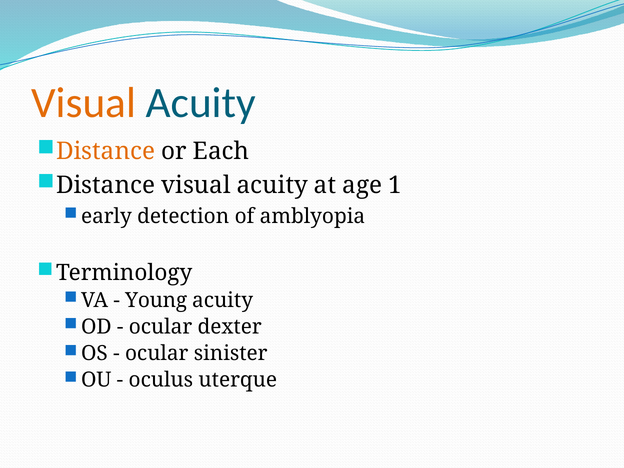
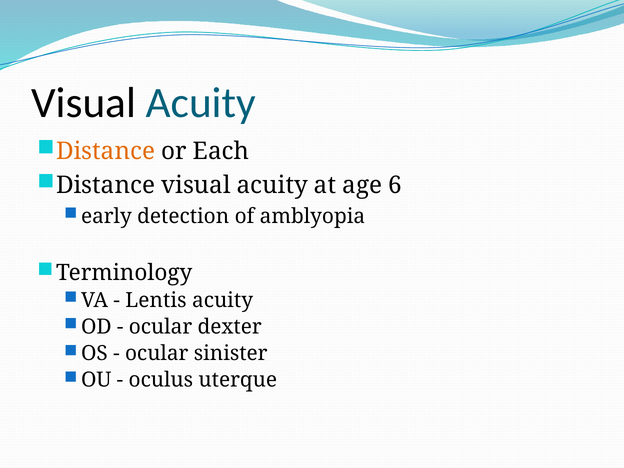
Visual at (84, 103) colour: orange -> black
1: 1 -> 6
Young: Young -> Lentis
